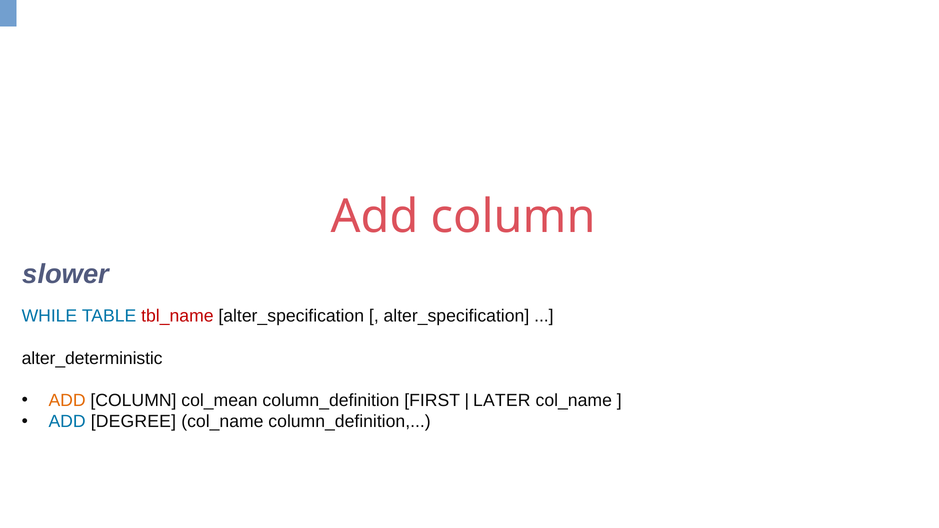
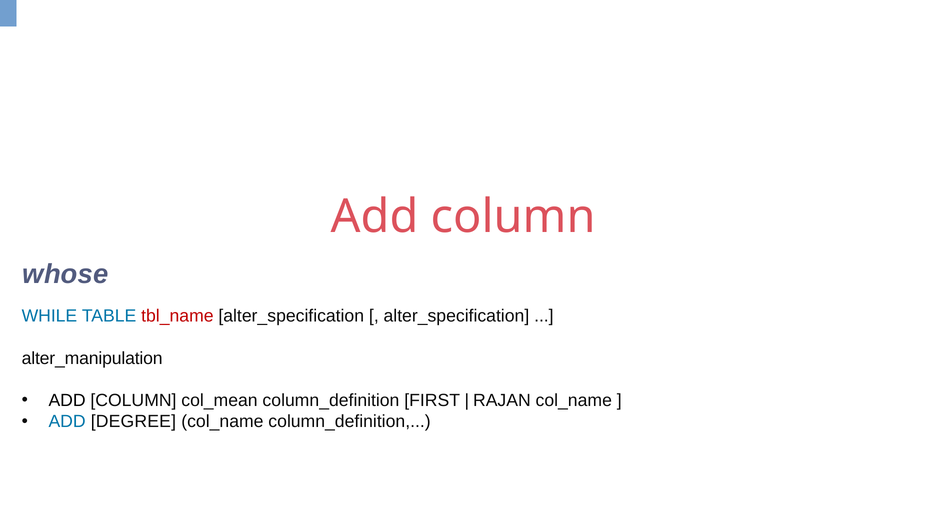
slower: slower -> whose
alter_deterministic: alter_deterministic -> alter_manipulation
ADD at (67, 401) colour: orange -> black
LATER: LATER -> RAJAN
